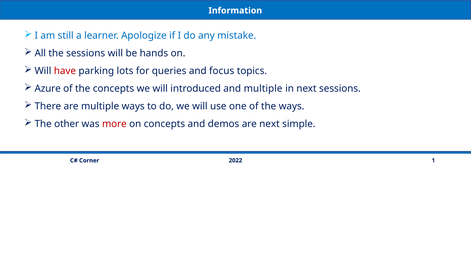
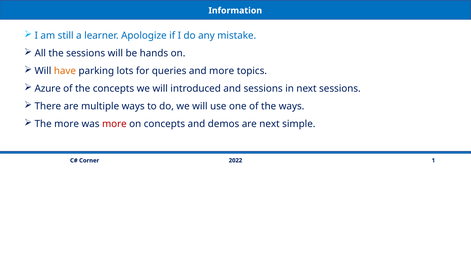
have colour: red -> orange
and focus: focus -> more
and multiple: multiple -> sessions
The other: other -> more
